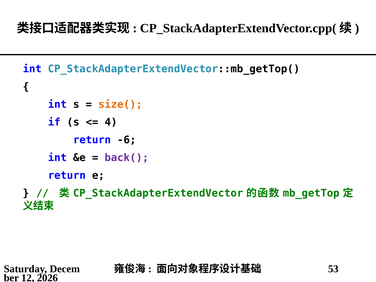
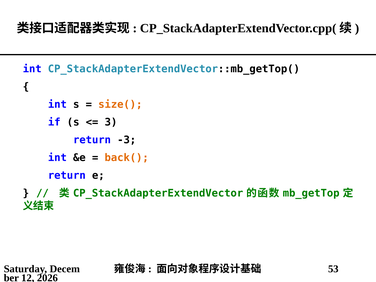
4: 4 -> 3
-6: -6 -> -3
back( colour: purple -> orange
